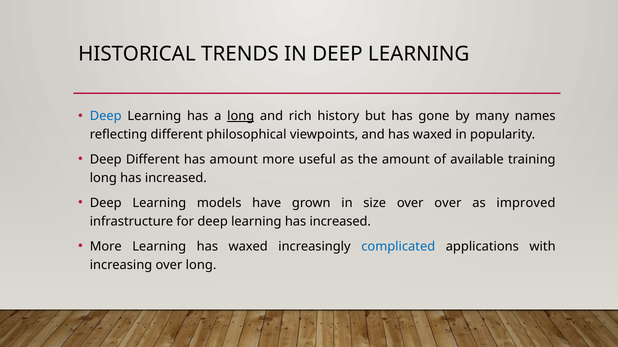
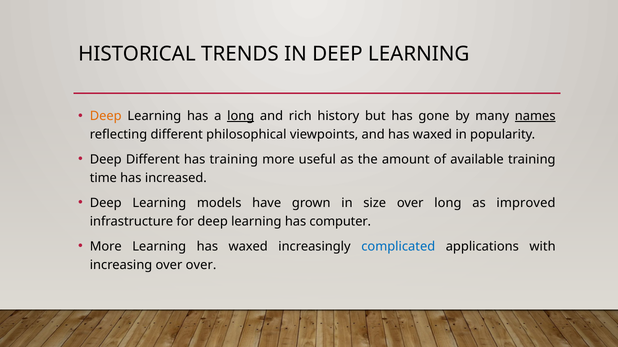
Deep at (106, 116) colour: blue -> orange
names underline: none -> present
has amount: amount -> training
long at (103, 178): long -> time
over over: over -> long
learning has increased: increased -> computer
over long: long -> over
